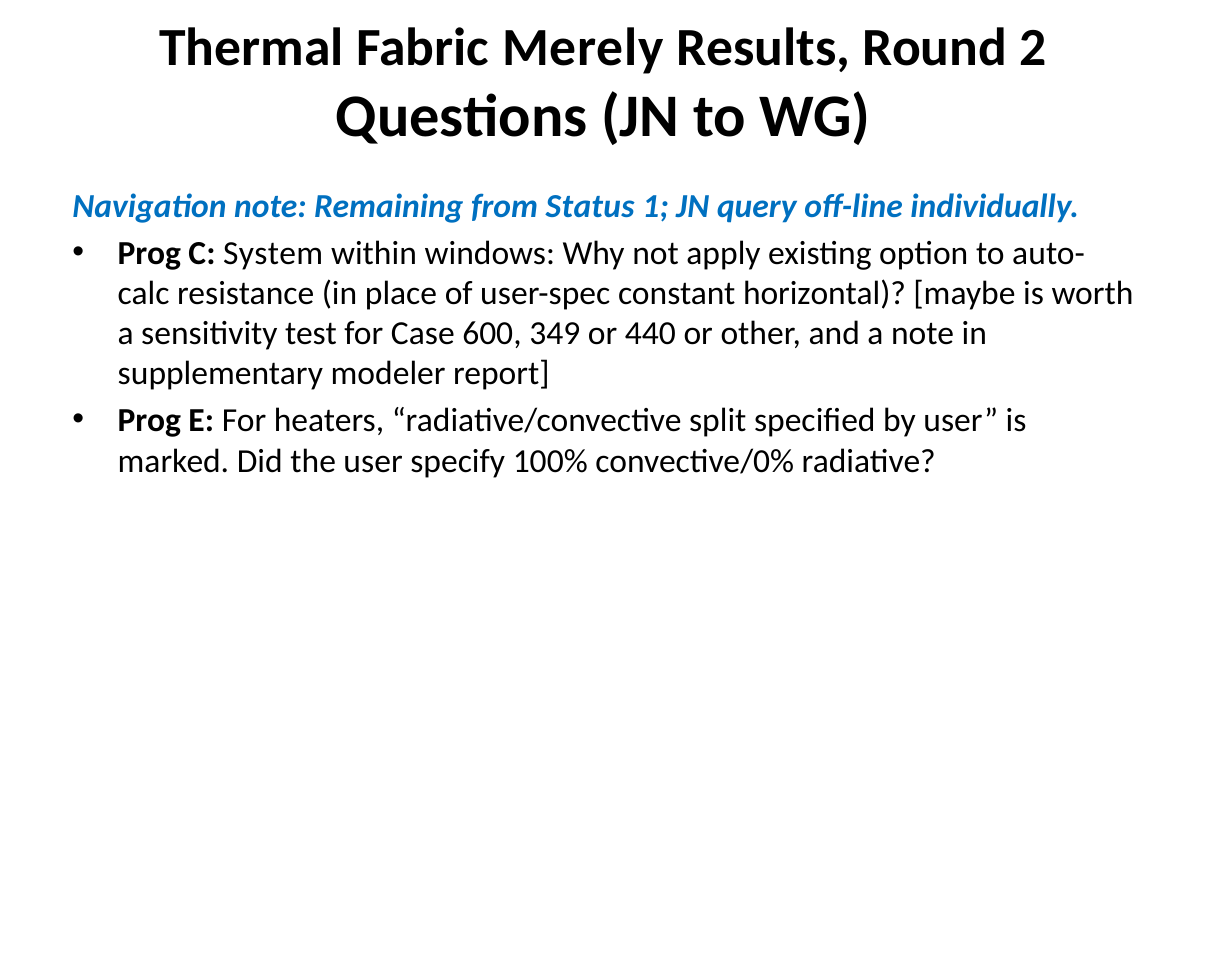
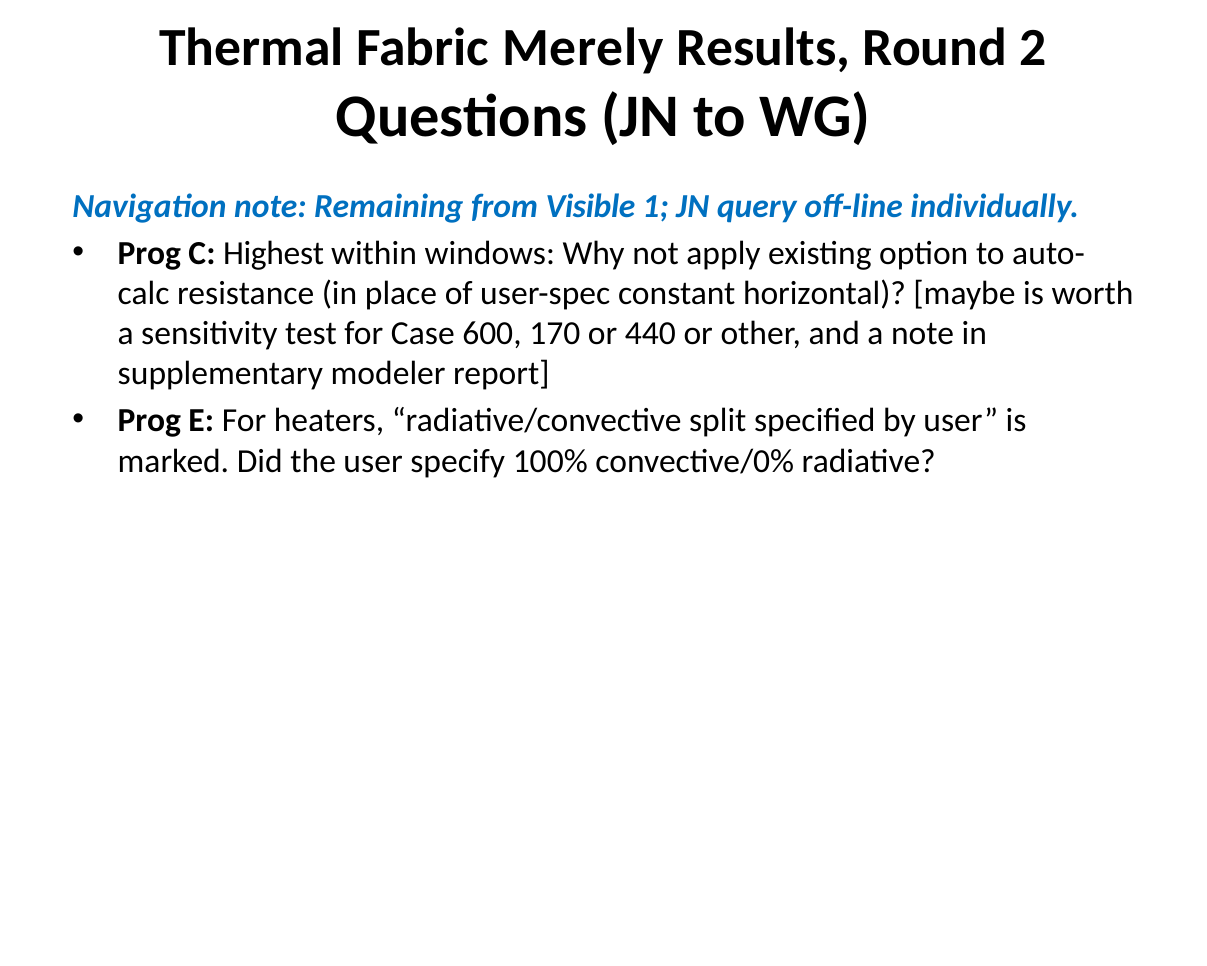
Status: Status -> Visible
System: System -> Highest
349: 349 -> 170
